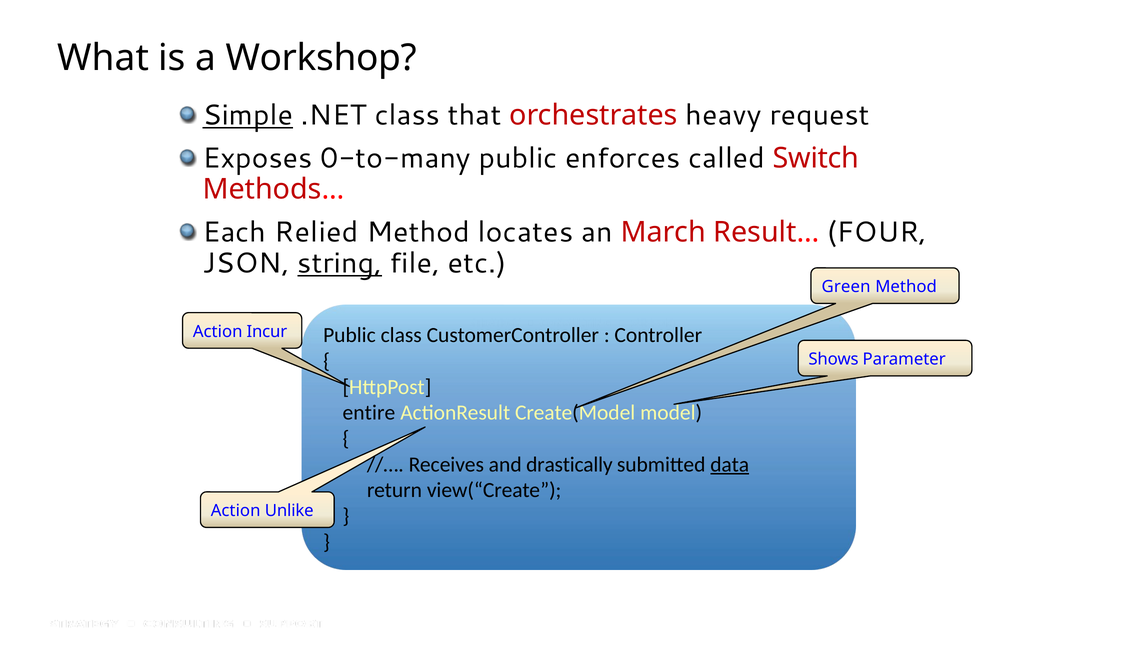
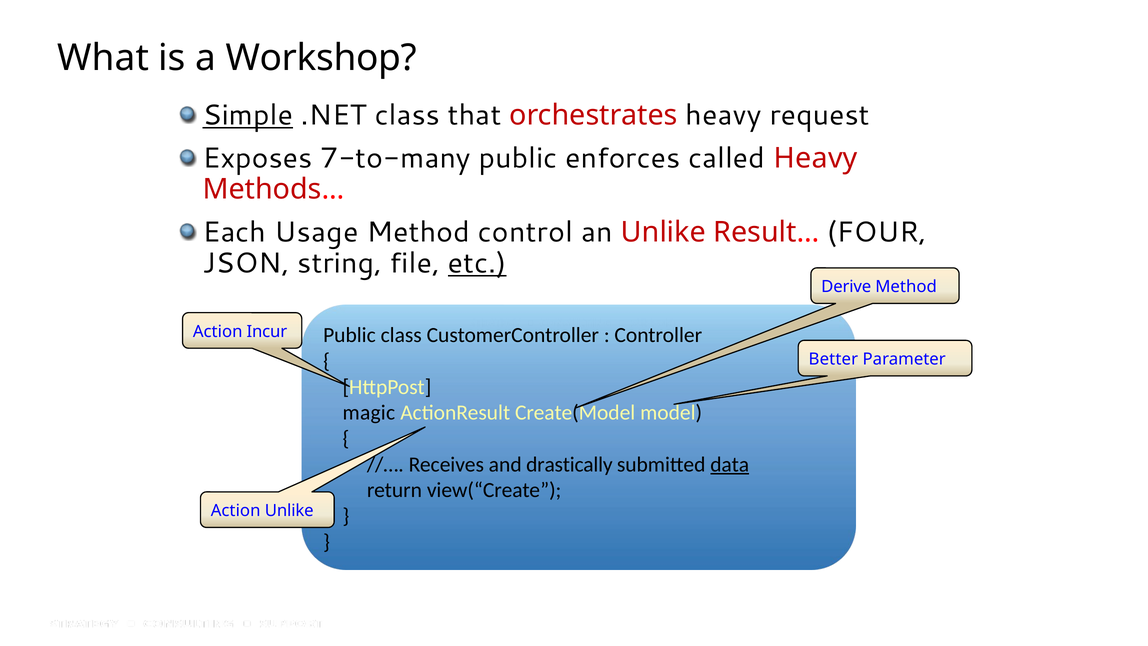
0-to-many: 0-to-many -> 7-to-many
called Switch: Switch -> Heavy
Relied: Relied -> Usage
locates: locates -> control
an March: March -> Unlike
string underline: present -> none
etc underline: none -> present
Green: Green -> Derive
Shows: Shows -> Better
entire: entire -> magic
